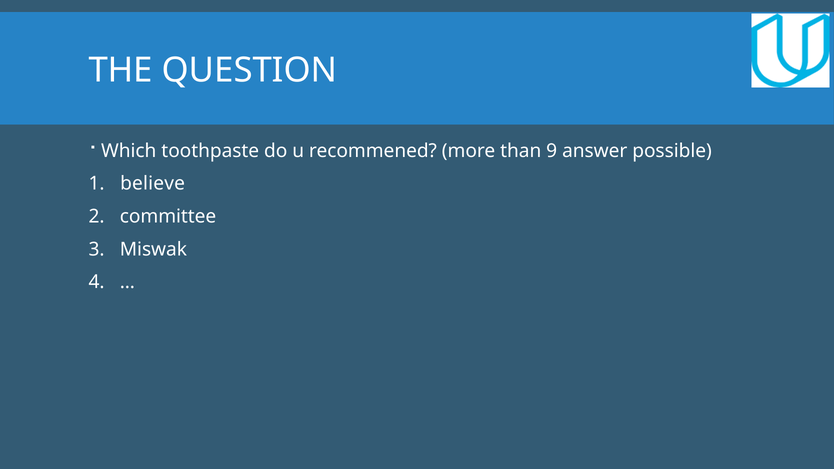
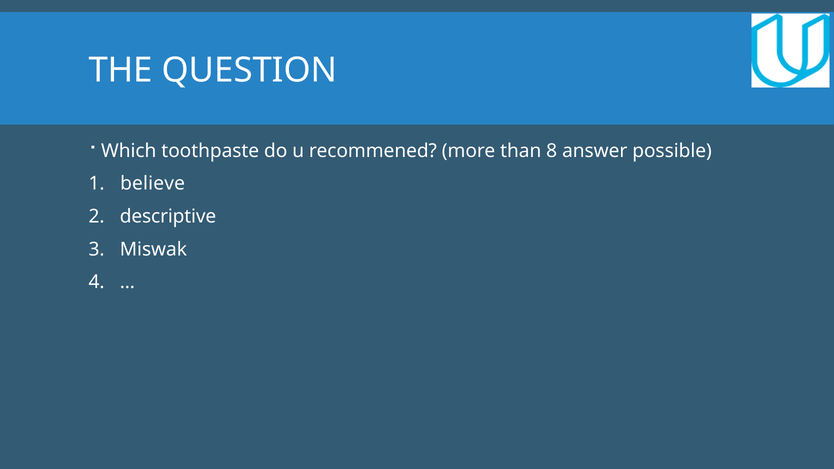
9: 9 -> 8
committee: committee -> descriptive
